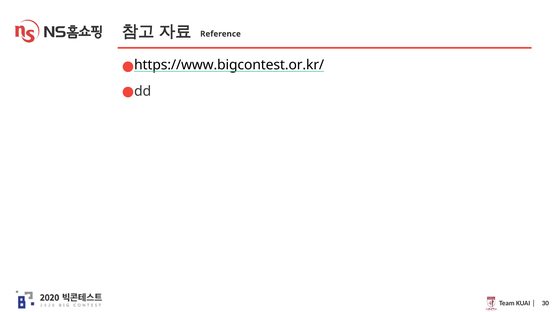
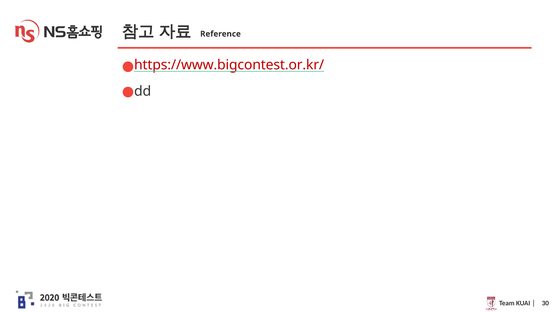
https://www.bigcontest.or.kr/ colour: black -> red
